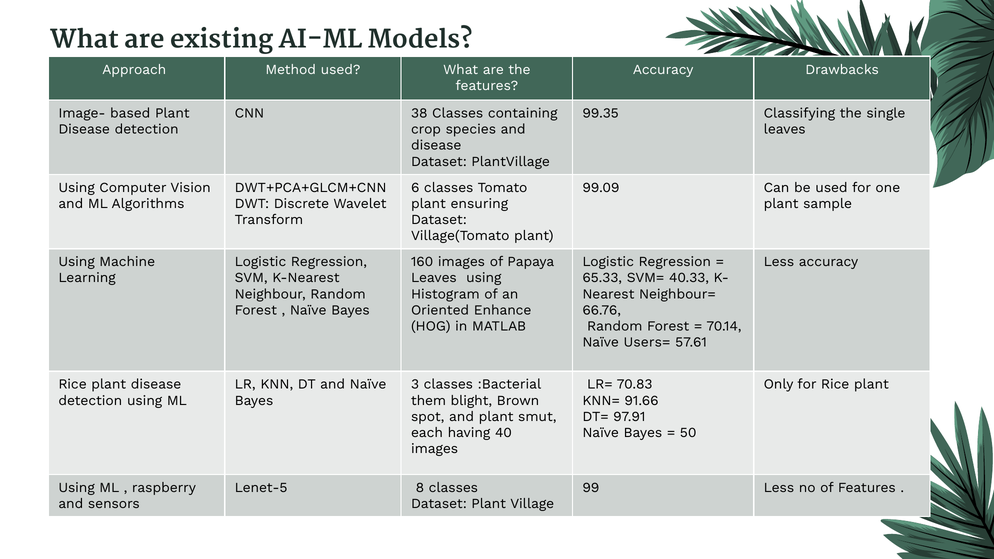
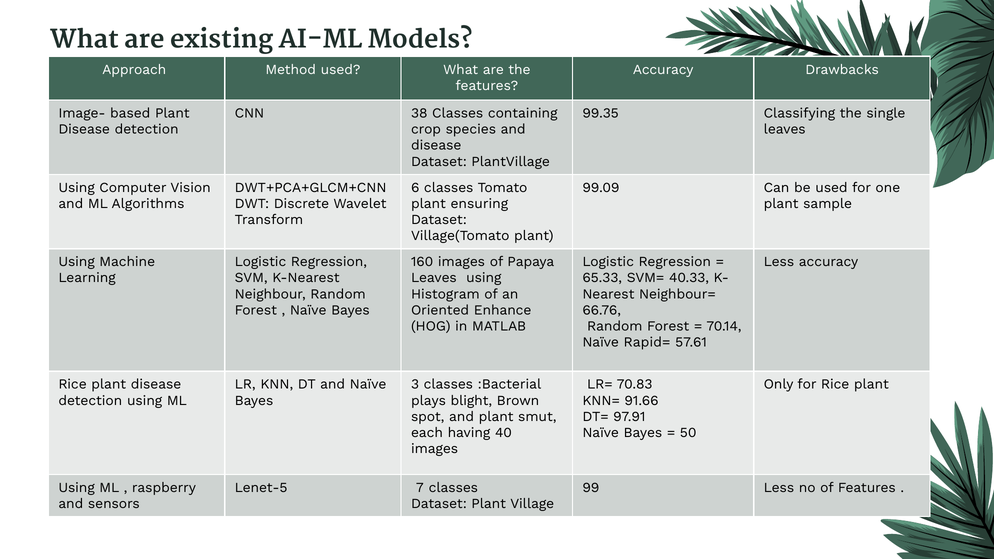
Users=: Users= -> Rapid=
them: them -> plays
8: 8 -> 7
